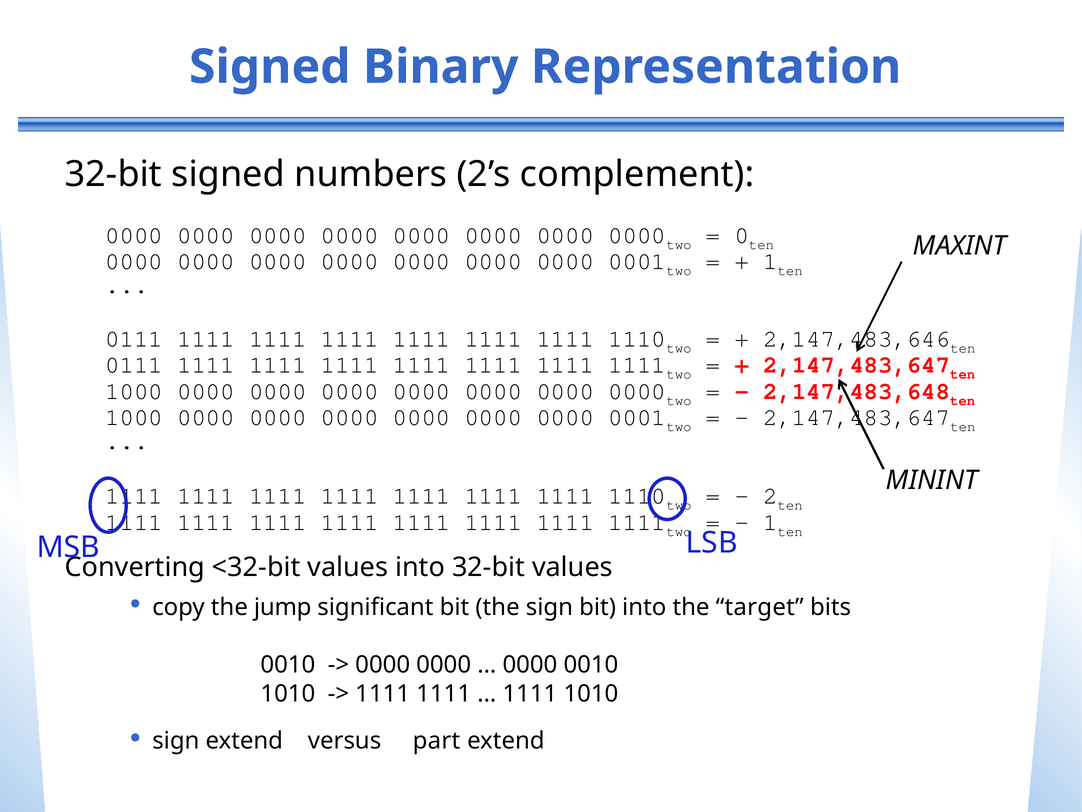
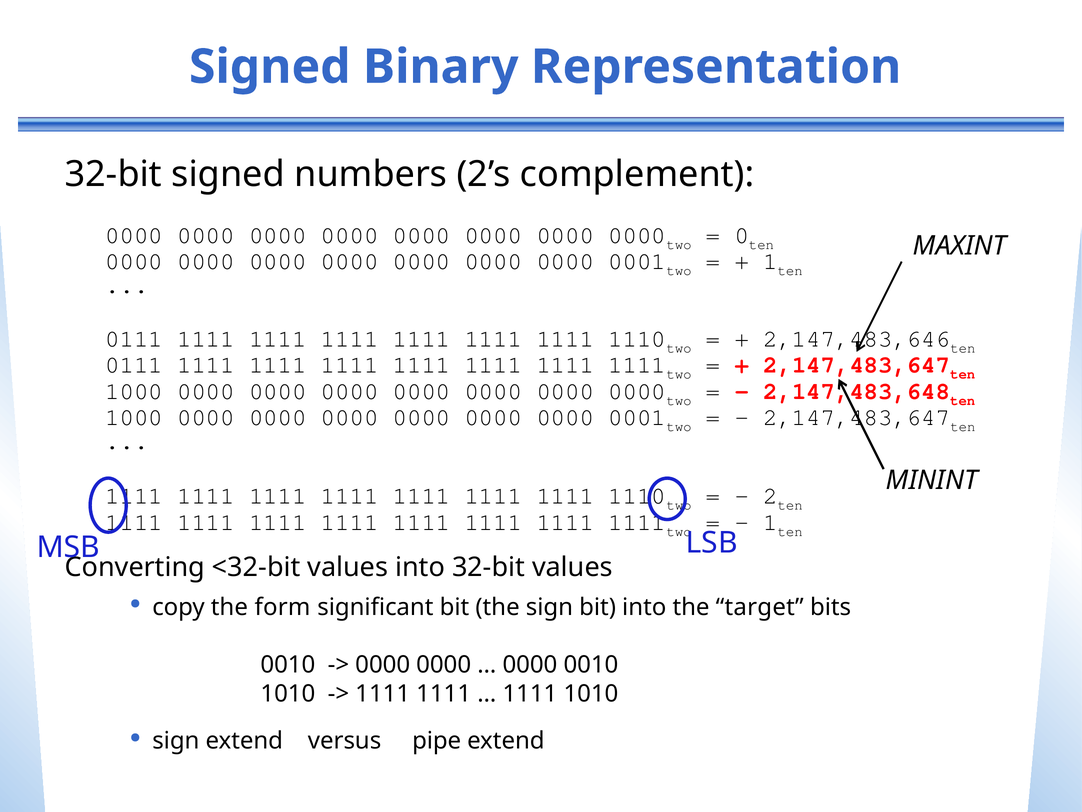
jump: jump -> form
part: part -> pipe
